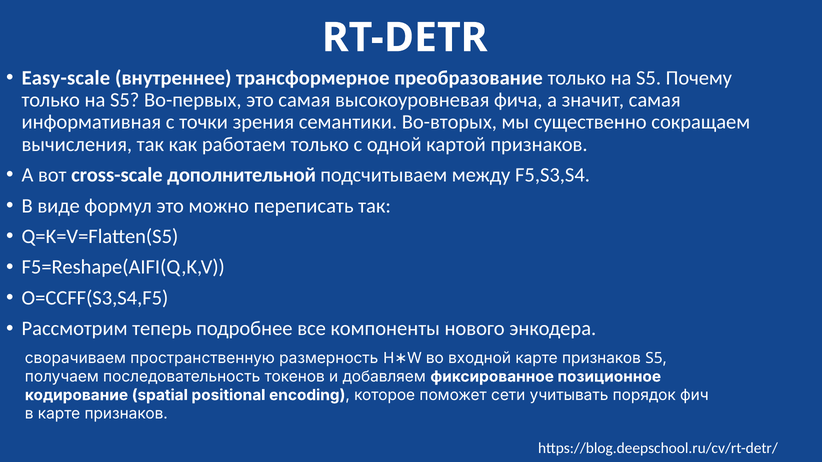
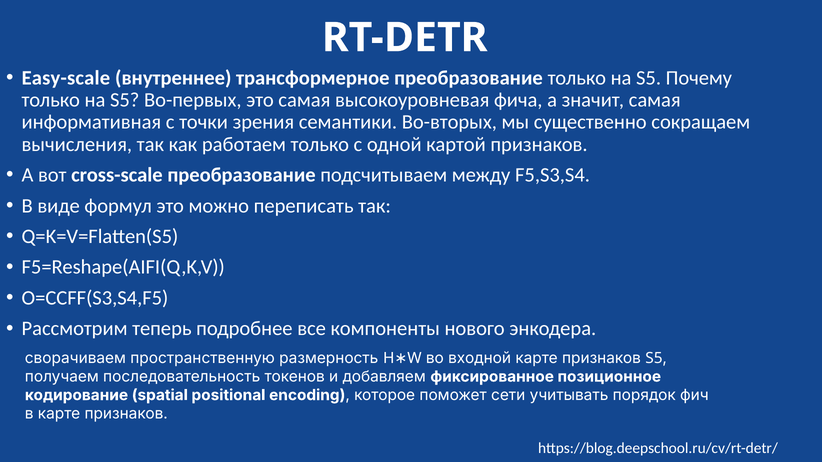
cross-scale дополнительной: дополнительной -> преобразование
